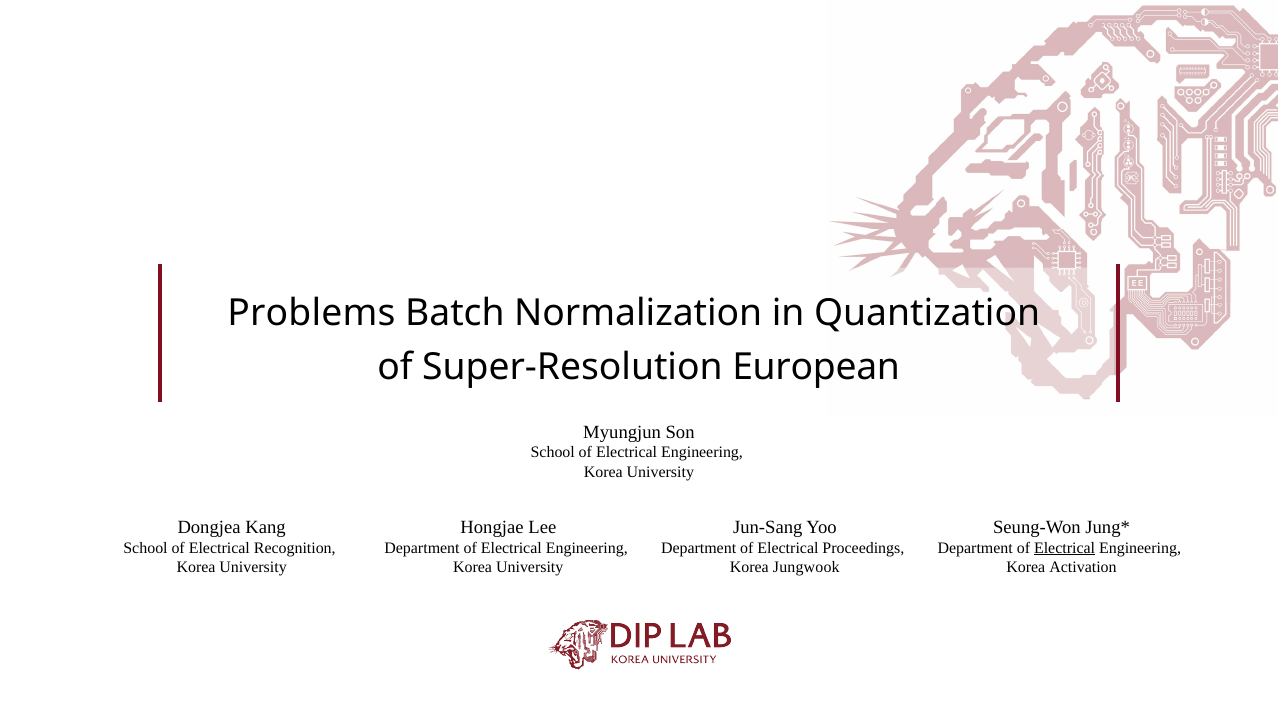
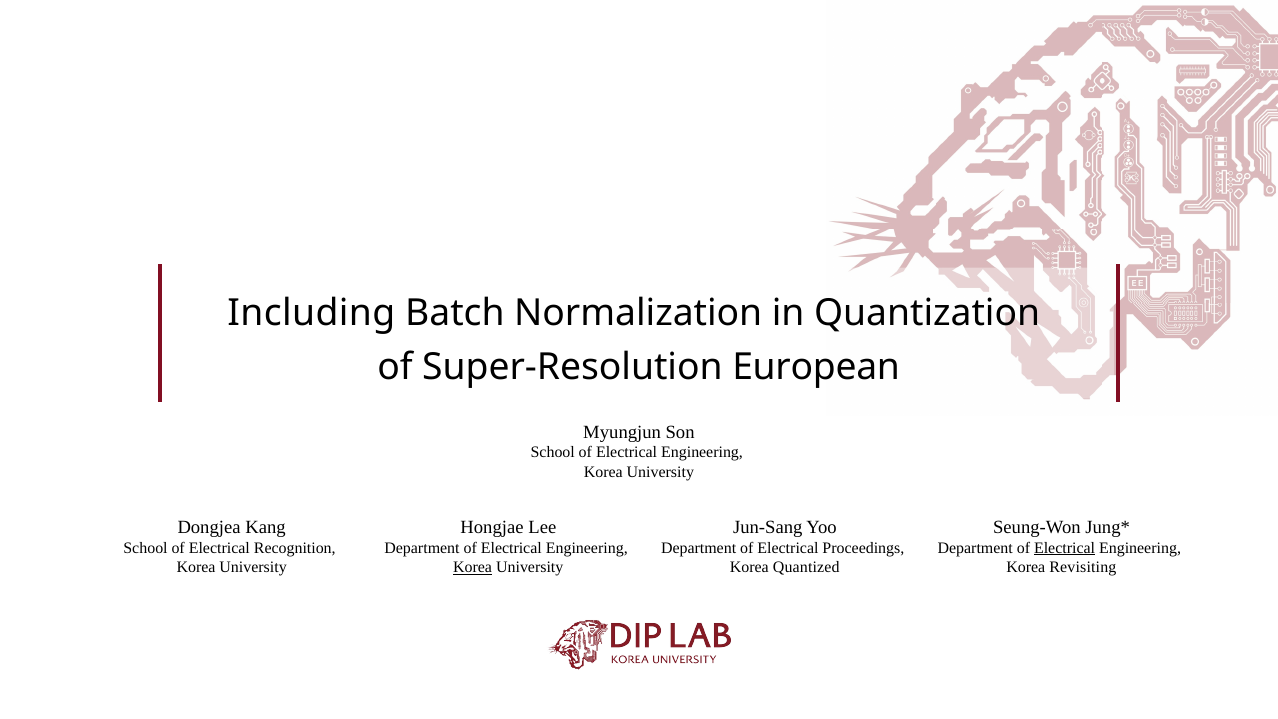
Problems: Problems -> Including
Korea at (473, 567) underline: none -> present
Jungwook: Jungwook -> Quantized
Activation: Activation -> Revisiting
